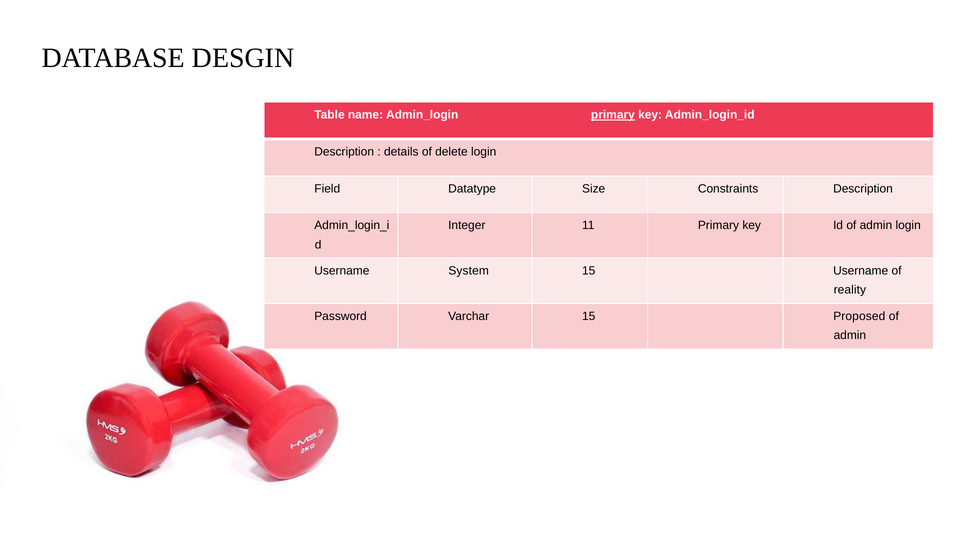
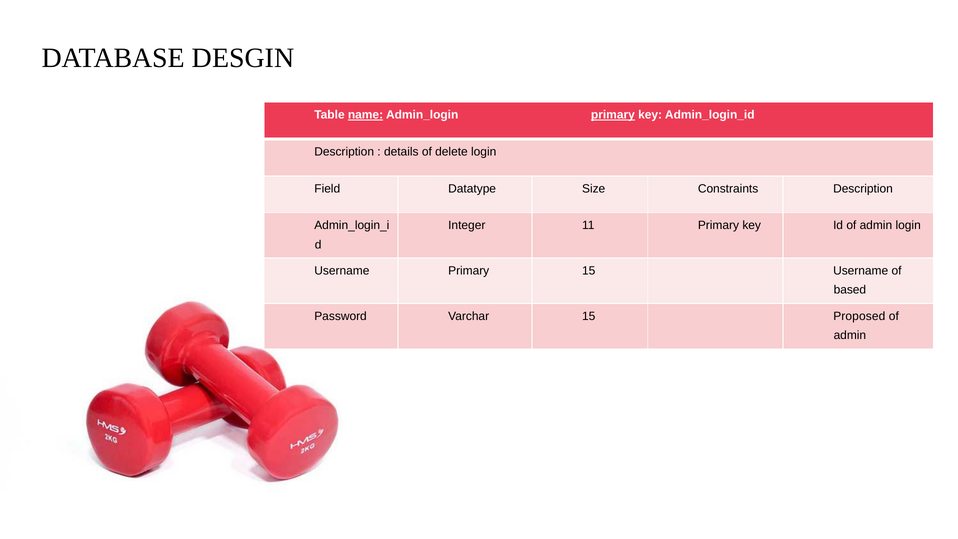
name underline: none -> present
Username System: System -> Primary
reality: reality -> based
